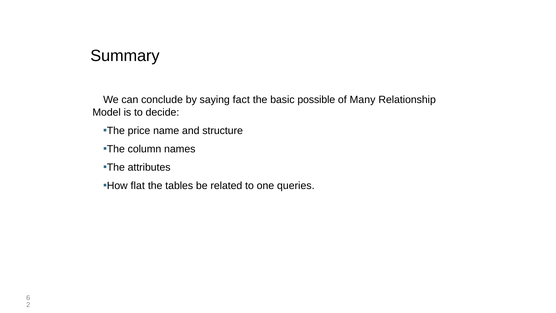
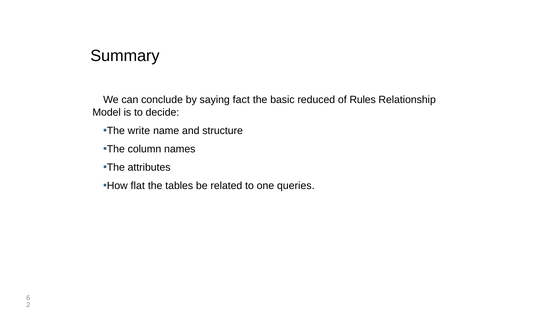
possible: possible -> reduced
Many: Many -> Rules
price: price -> write
